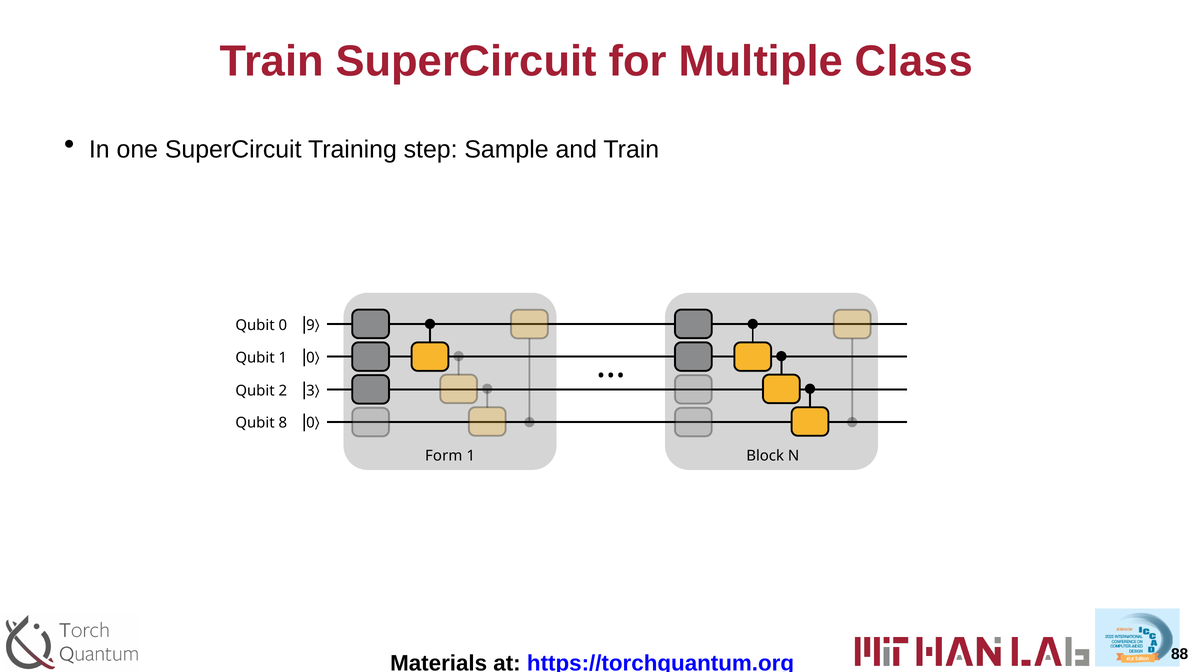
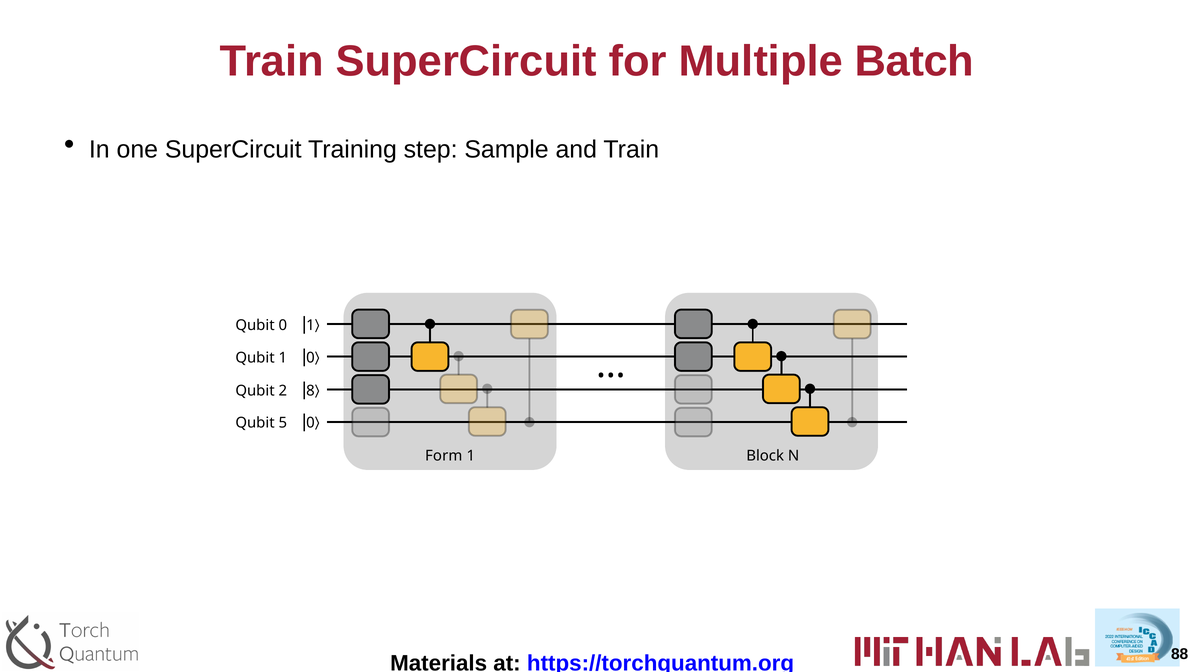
Class: Class -> Batch
0 9: 9 -> 1
3: 3 -> 8
8: 8 -> 5
